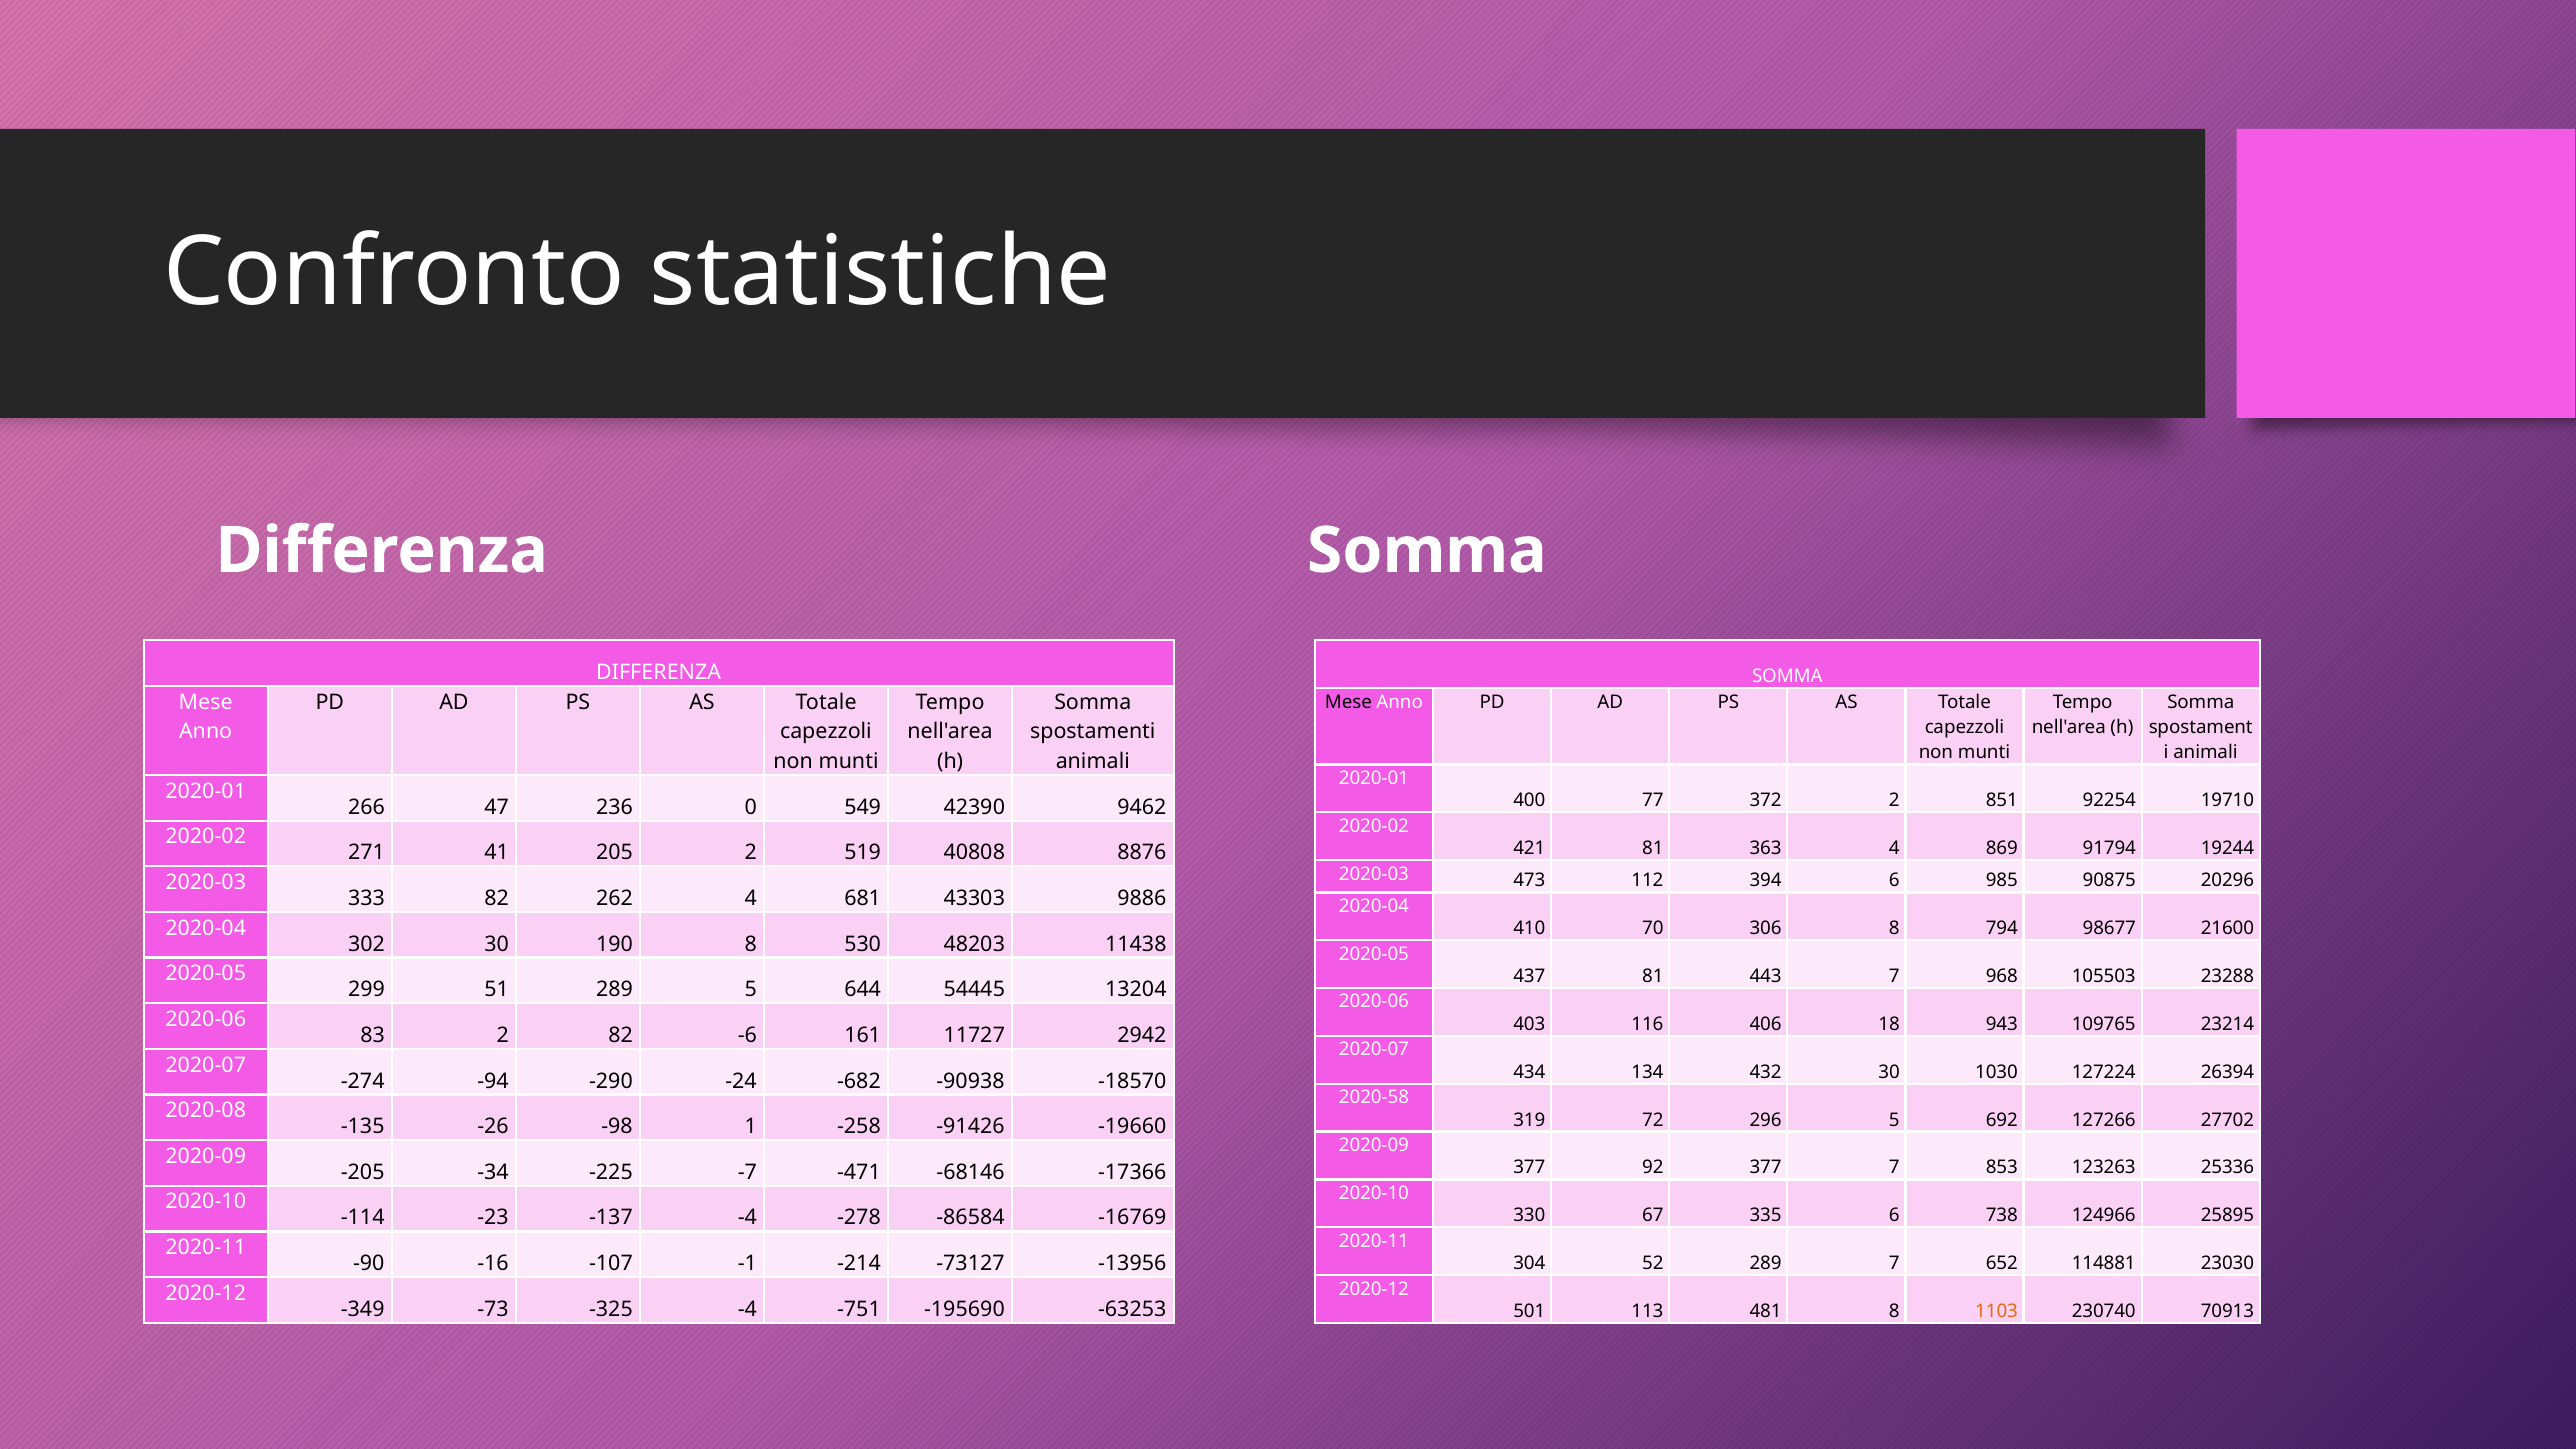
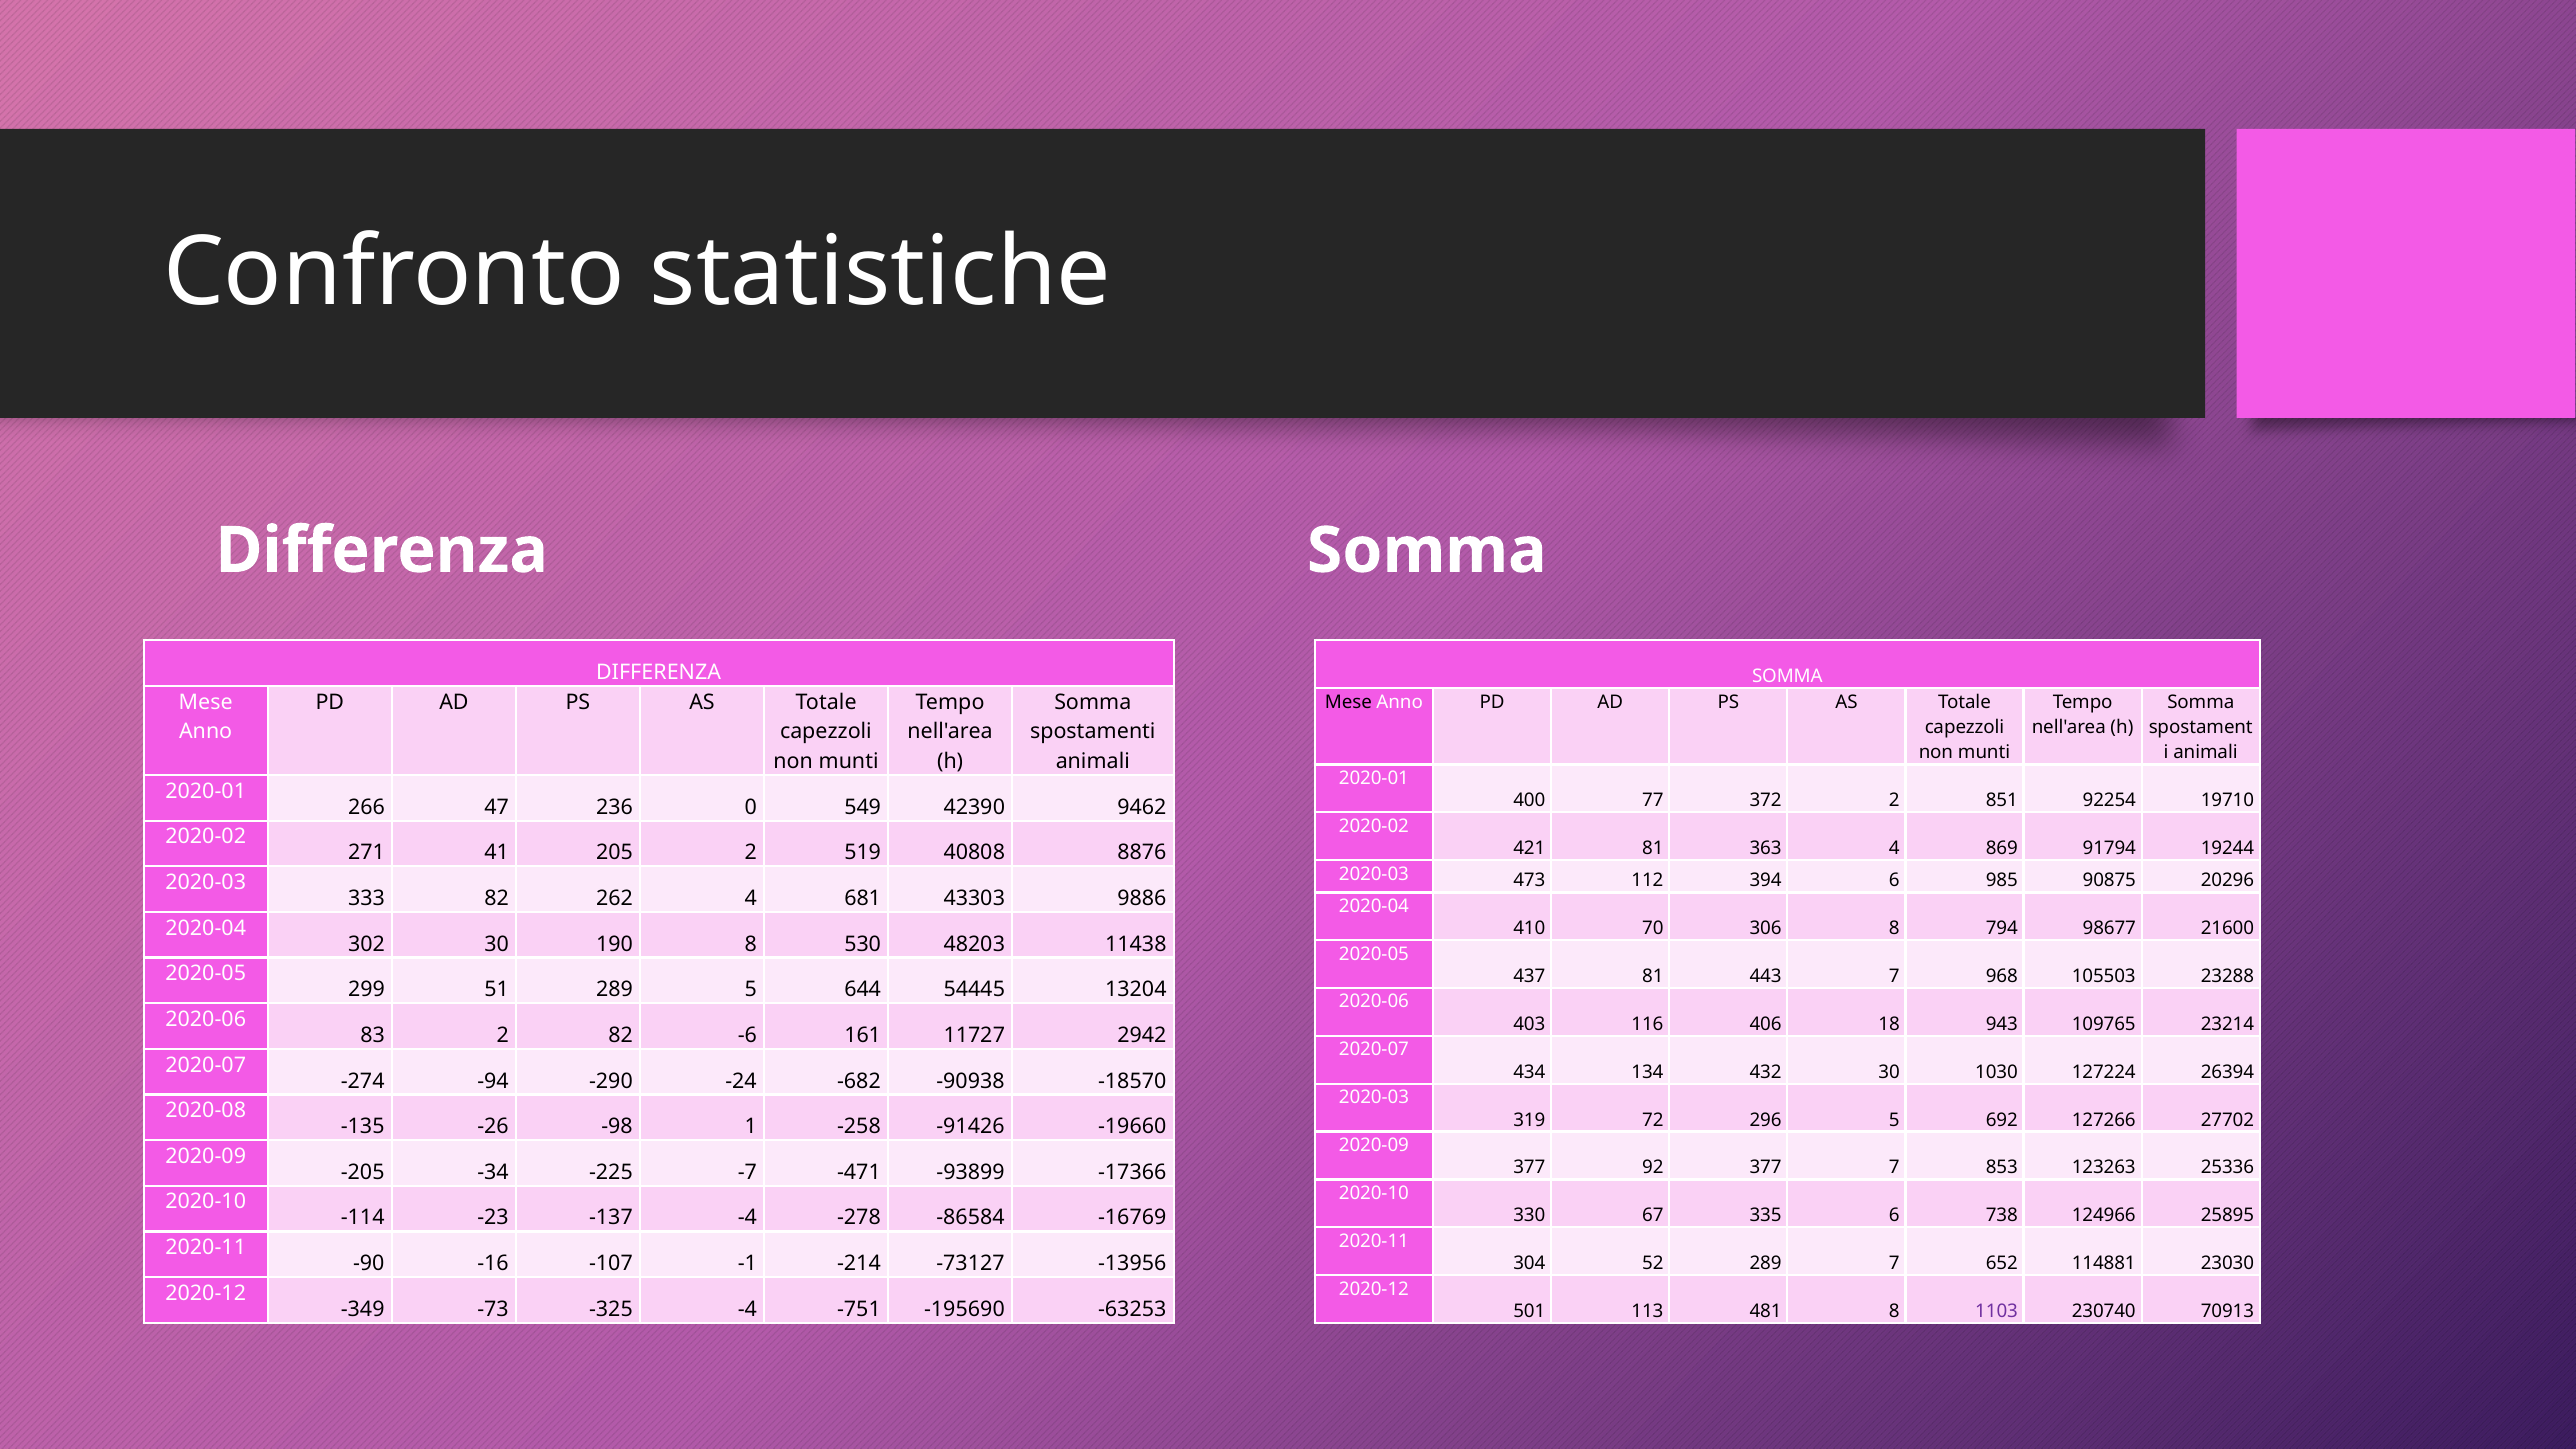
2020-58 at (1374, 1097): 2020-58 -> 2020-03
-68146: -68146 -> -93899
1103 colour: orange -> purple
